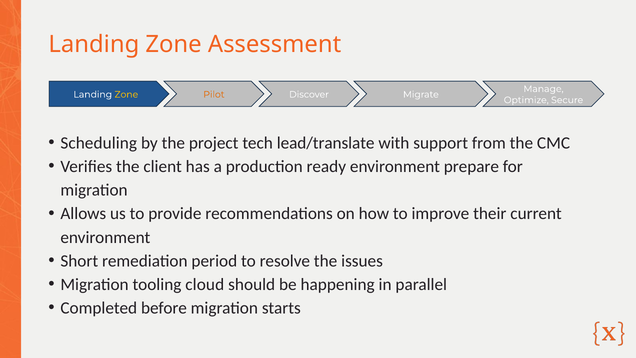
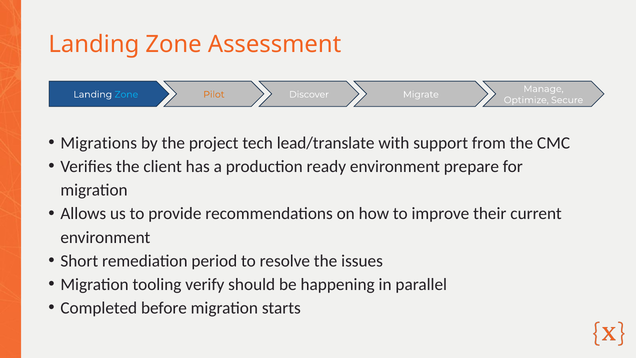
Zone at (126, 94) colour: yellow -> light blue
Scheduling: Scheduling -> Migrations
cloud: cloud -> verify
